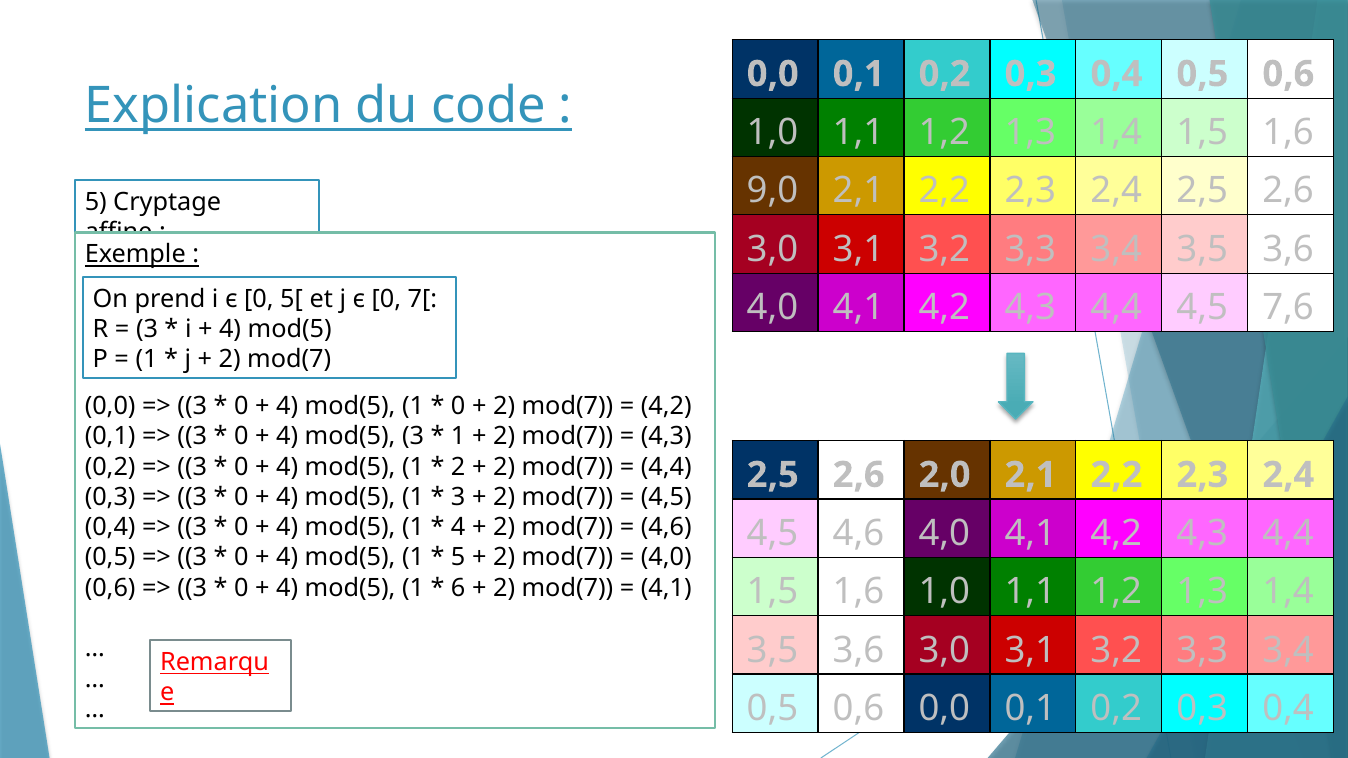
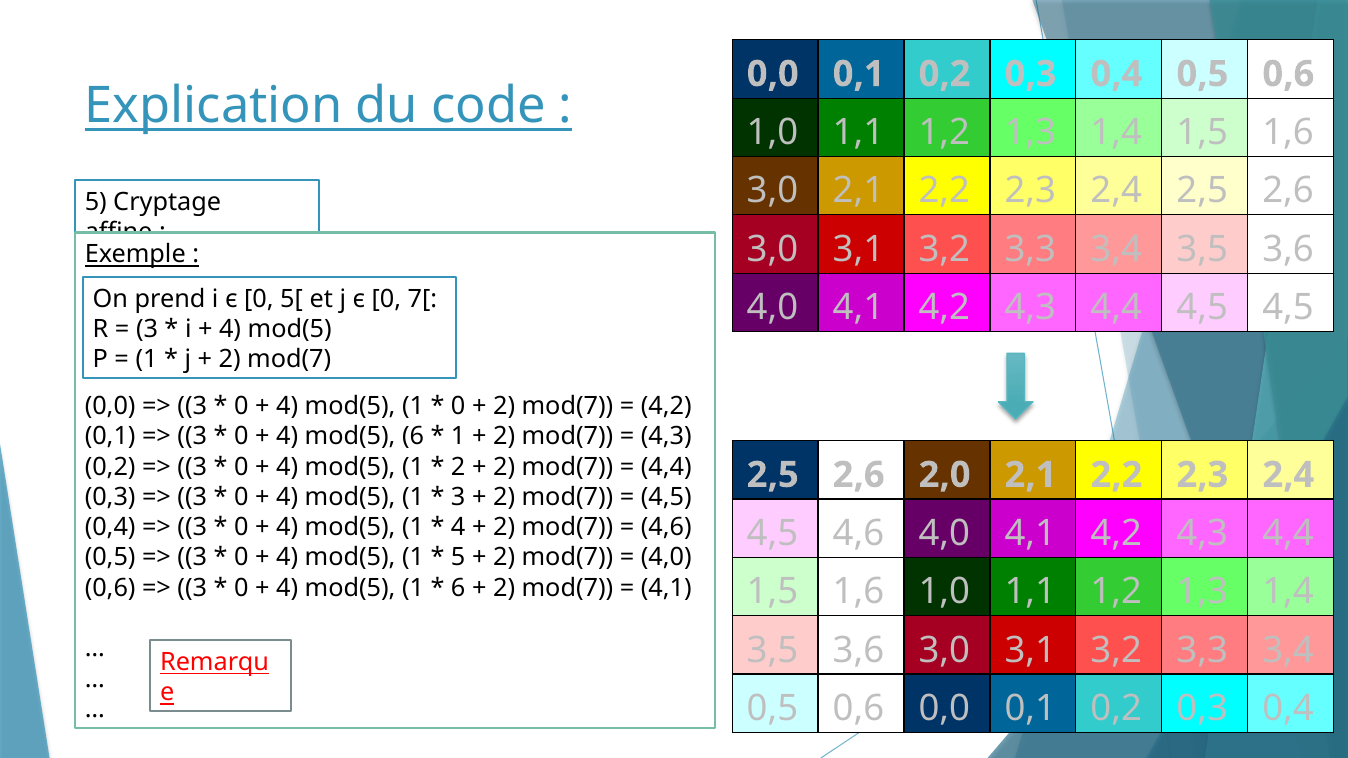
9,0 at (772, 191): 9,0 -> 3,0
4,5 7,6: 7,6 -> 4,5
mod(5 3: 3 -> 6
